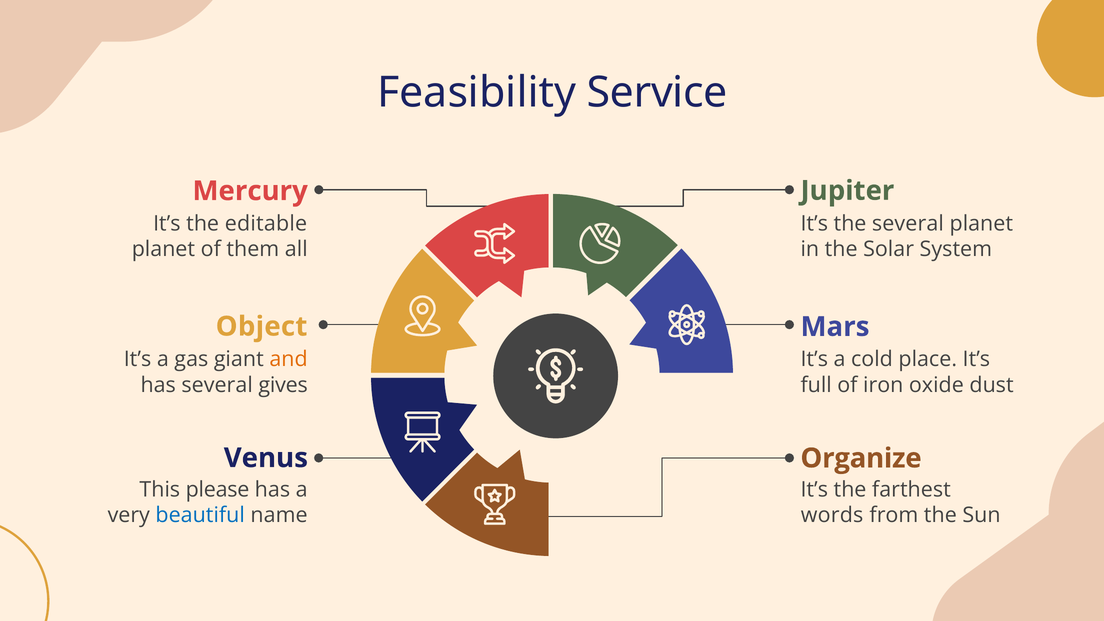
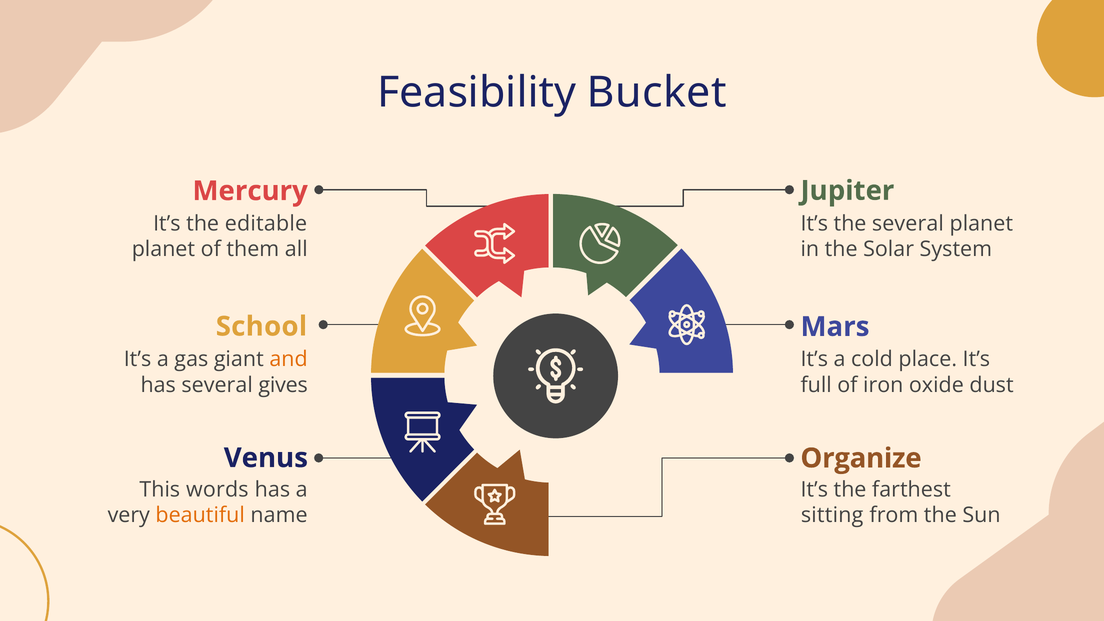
Service: Service -> Bucket
Object: Object -> School
please: please -> words
beautiful colour: blue -> orange
words: words -> sitting
